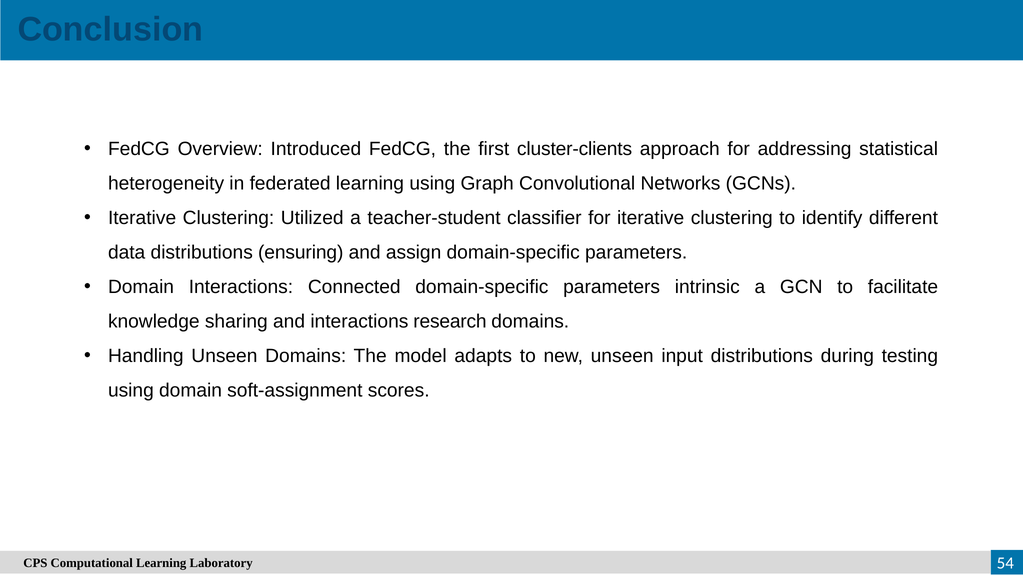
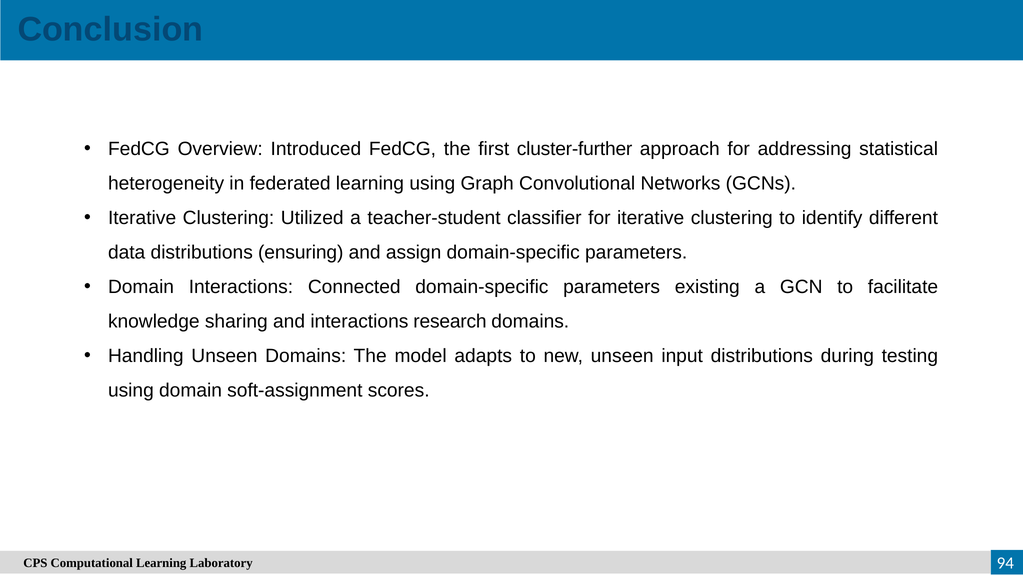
cluster-clients: cluster-clients -> cluster-further
intrinsic: intrinsic -> existing
54: 54 -> 94
